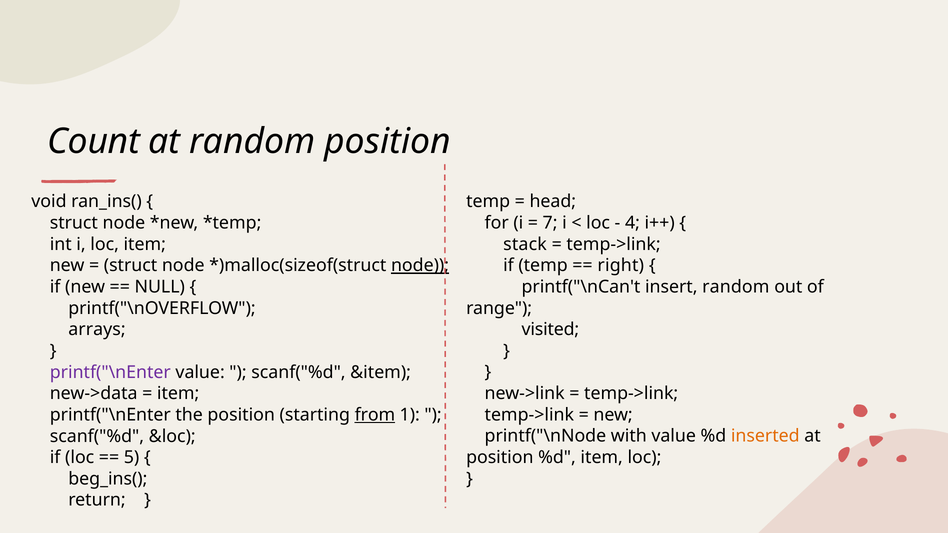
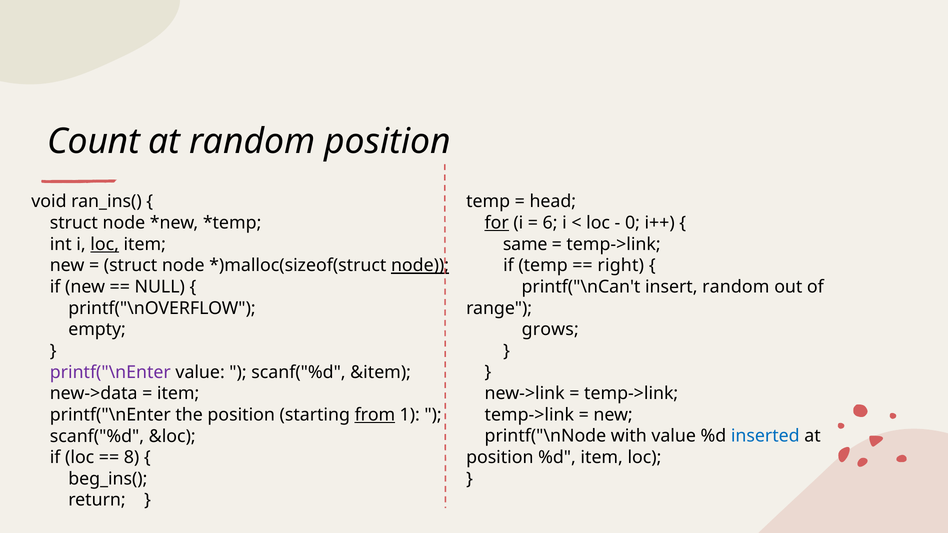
for underline: none -> present
7: 7 -> 6
4: 4 -> 0
stack: stack -> same
loc at (105, 244) underline: none -> present
visited: visited -> grows
arrays: arrays -> empty
inserted colour: orange -> blue
5: 5 -> 8
